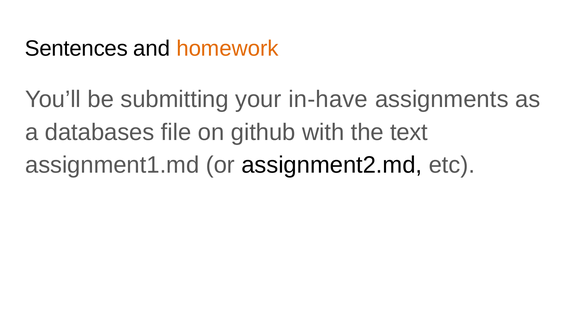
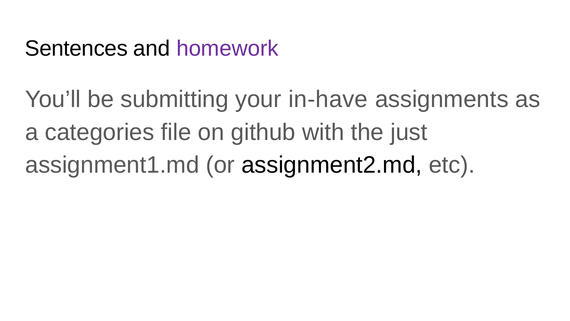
homework colour: orange -> purple
databases: databases -> categories
text: text -> just
